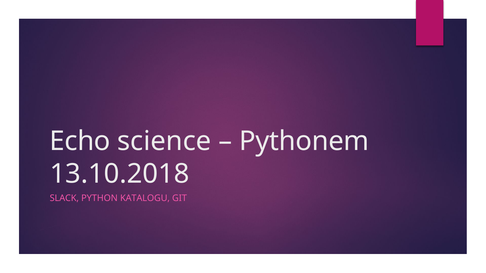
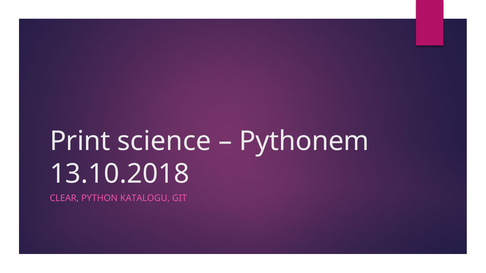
Echo: Echo -> Print
SLACK: SLACK -> CLEAR
